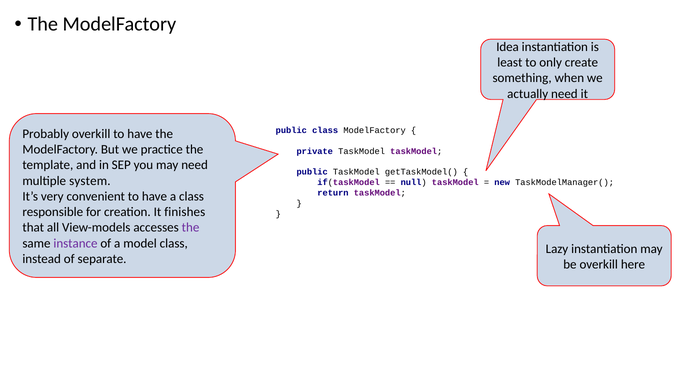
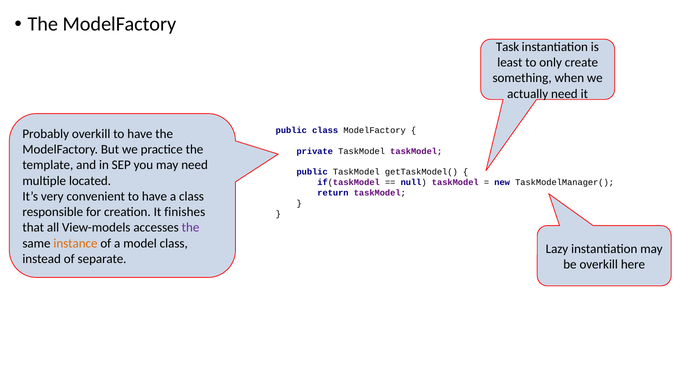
Idea: Idea -> Task
system: system -> located
instance colour: purple -> orange
